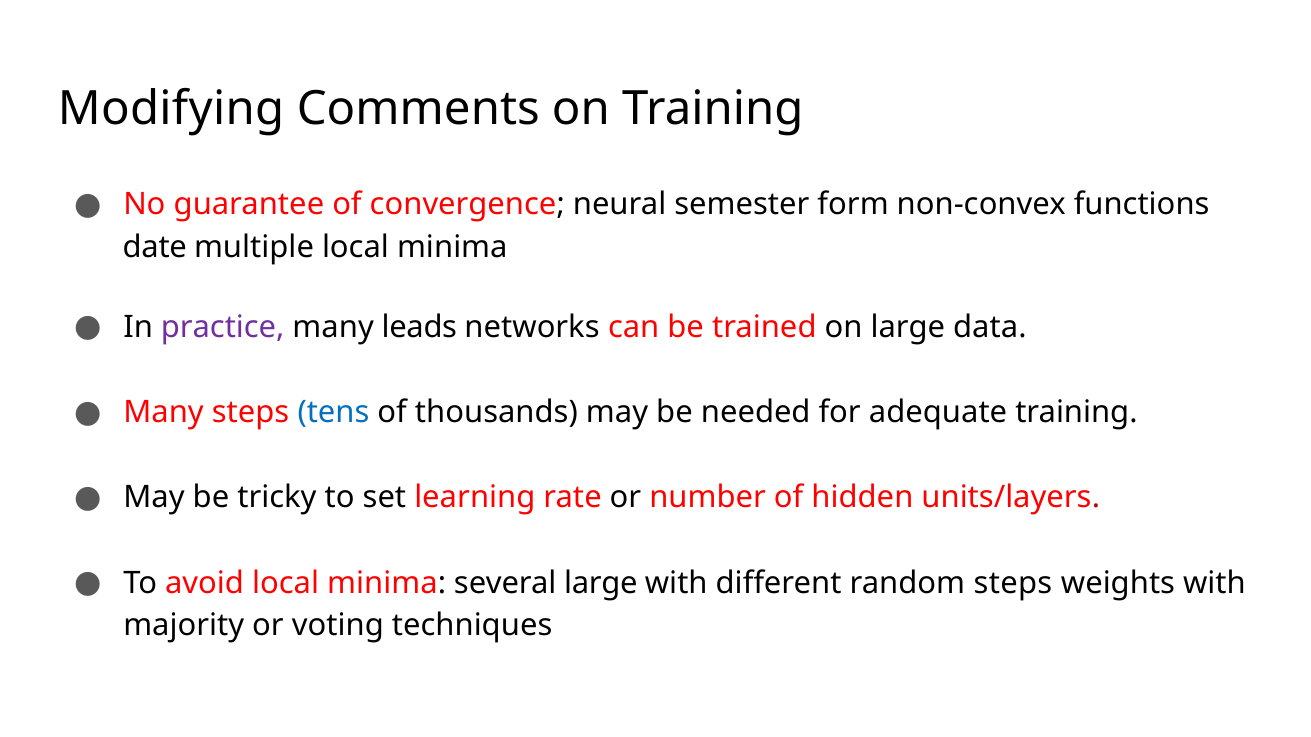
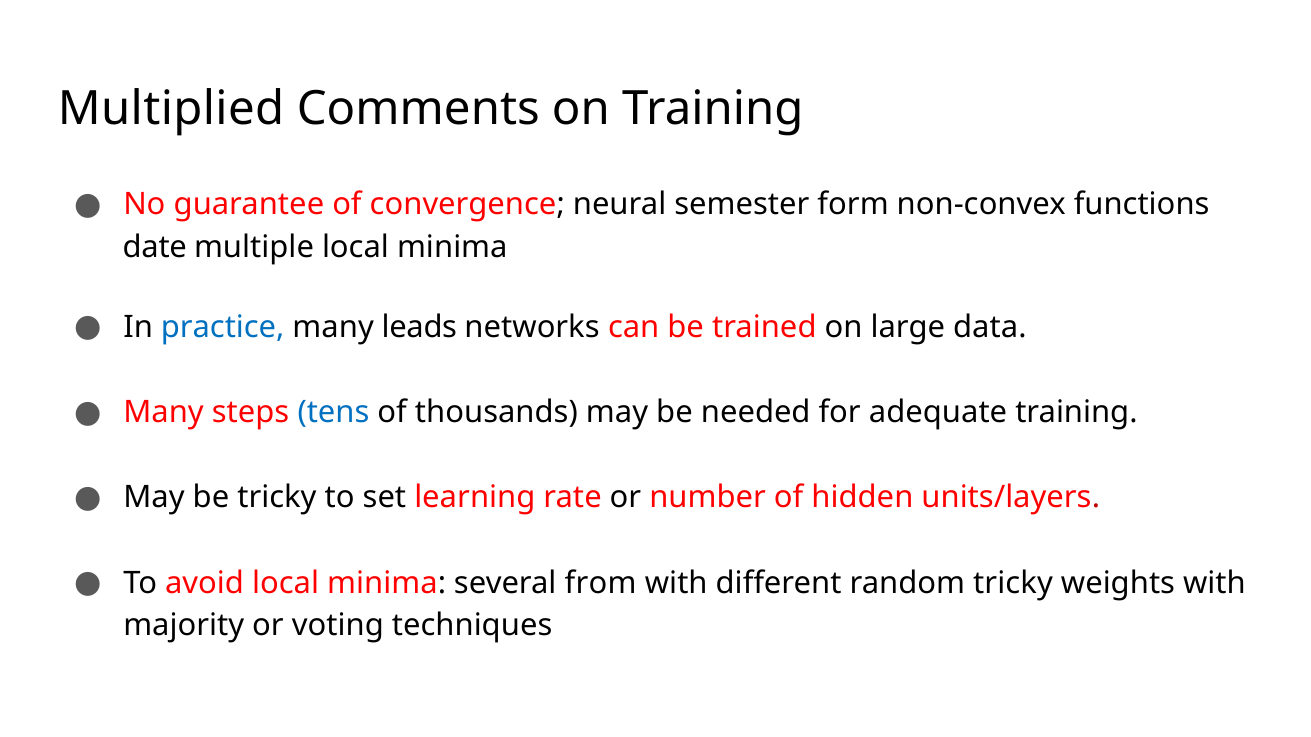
Modifying: Modifying -> Multiplied
practice colour: purple -> blue
several large: large -> from
random steps: steps -> tricky
